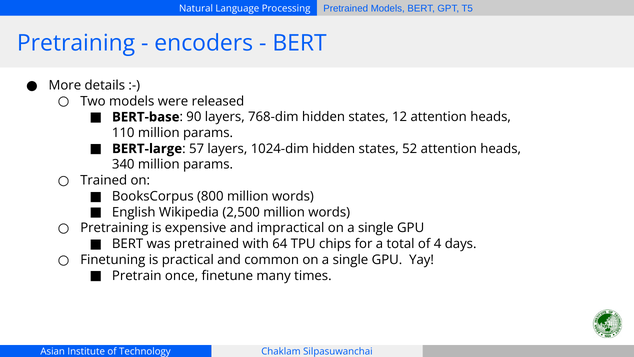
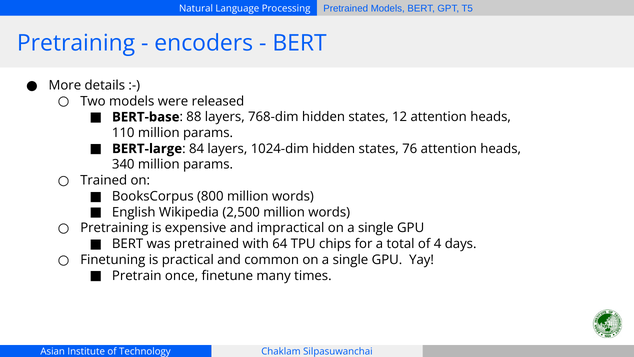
90: 90 -> 88
57: 57 -> 84
52: 52 -> 76
